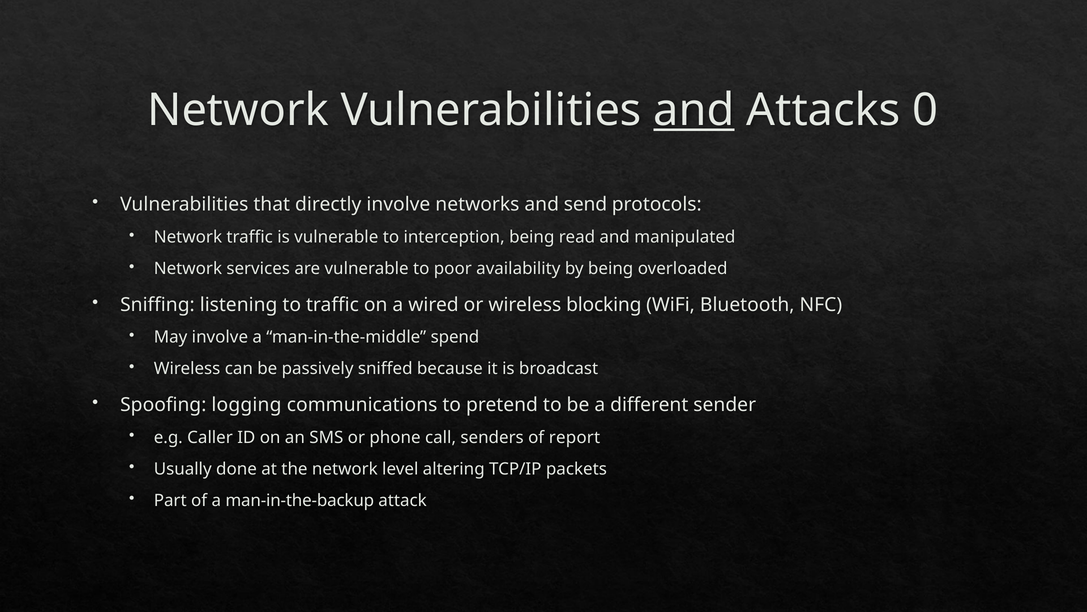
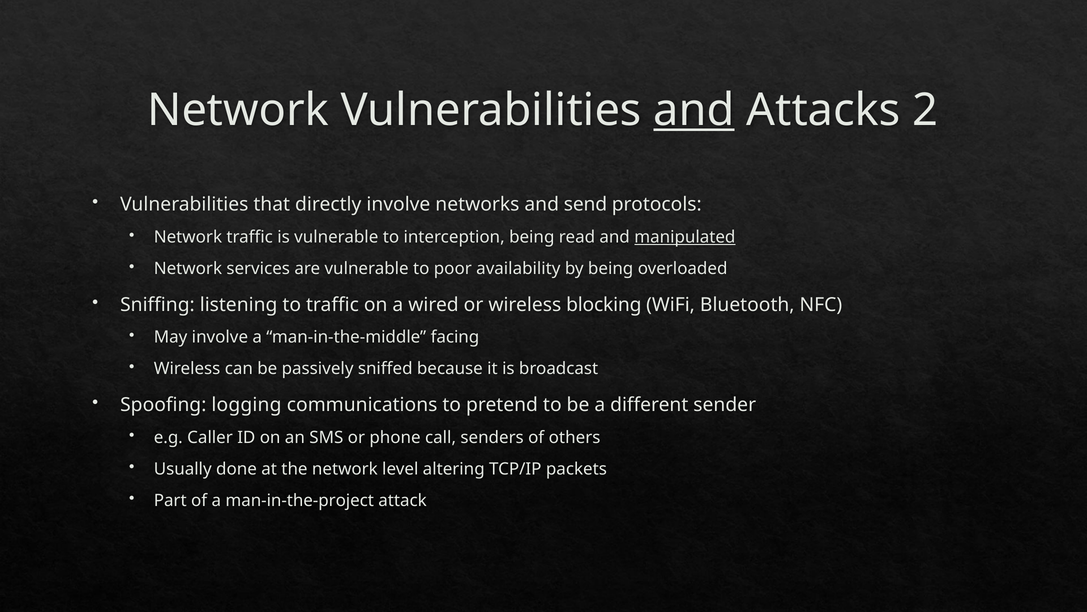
0: 0 -> 2
manipulated underline: none -> present
spend: spend -> facing
report: report -> others
man-in-the-backup: man-in-the-backup -> man-in-the-project
